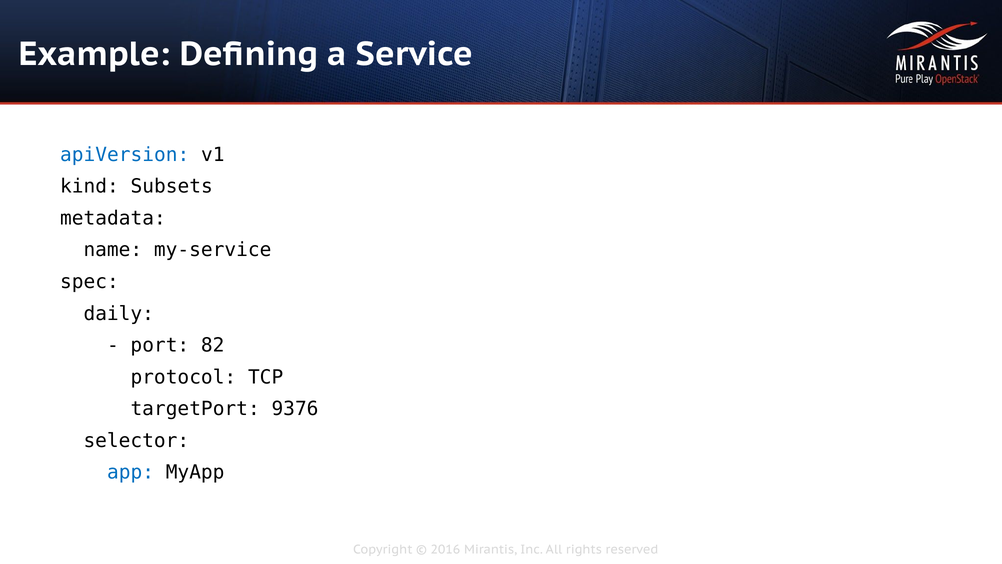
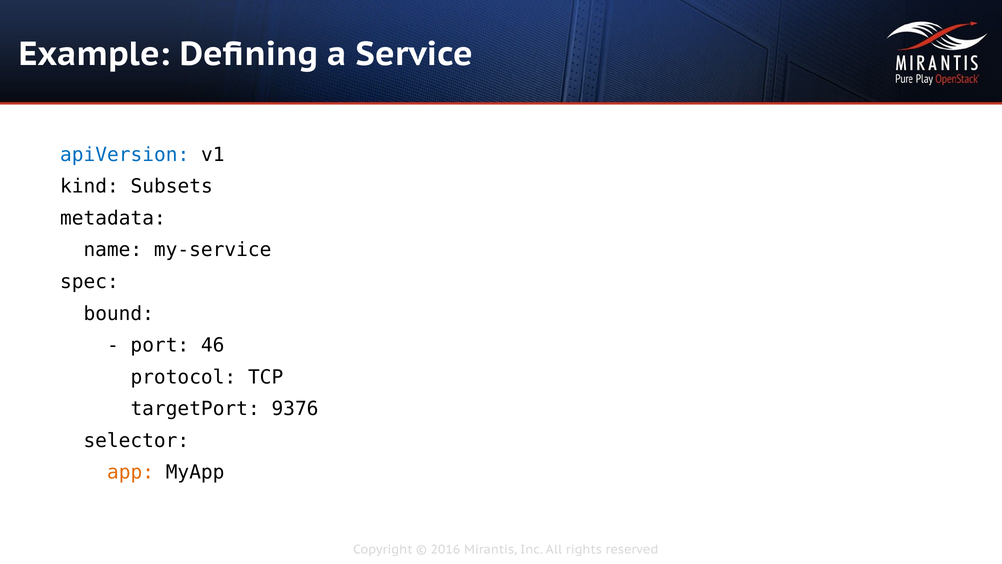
daily: daily -> bound
82: 82 -> 46
app colour: blue -> orange
